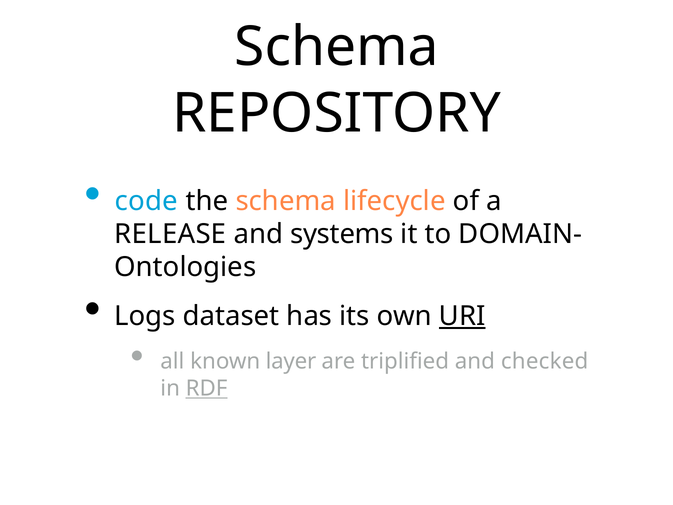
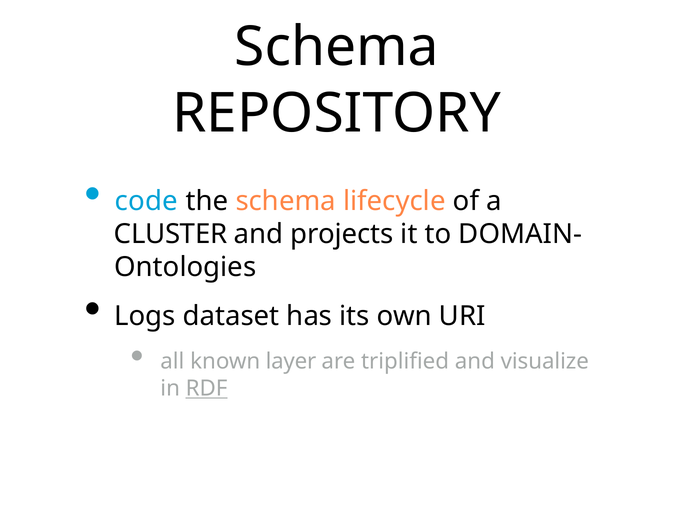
RELEASE: RELEASE -> CLUSTER
systems: systems -> projects
URI underline: present -> none
checked: checked -> visualize
